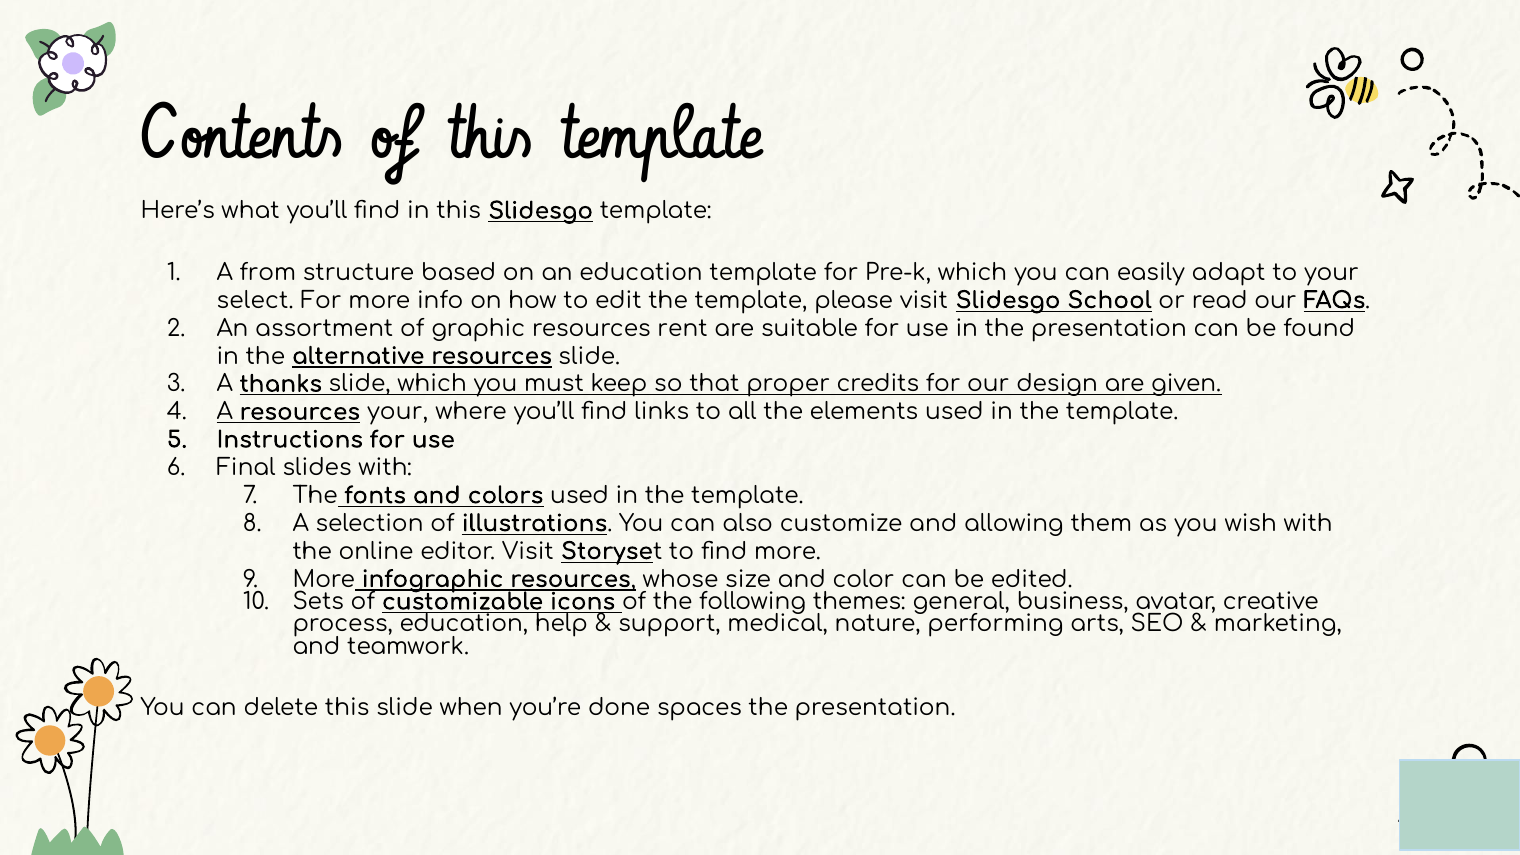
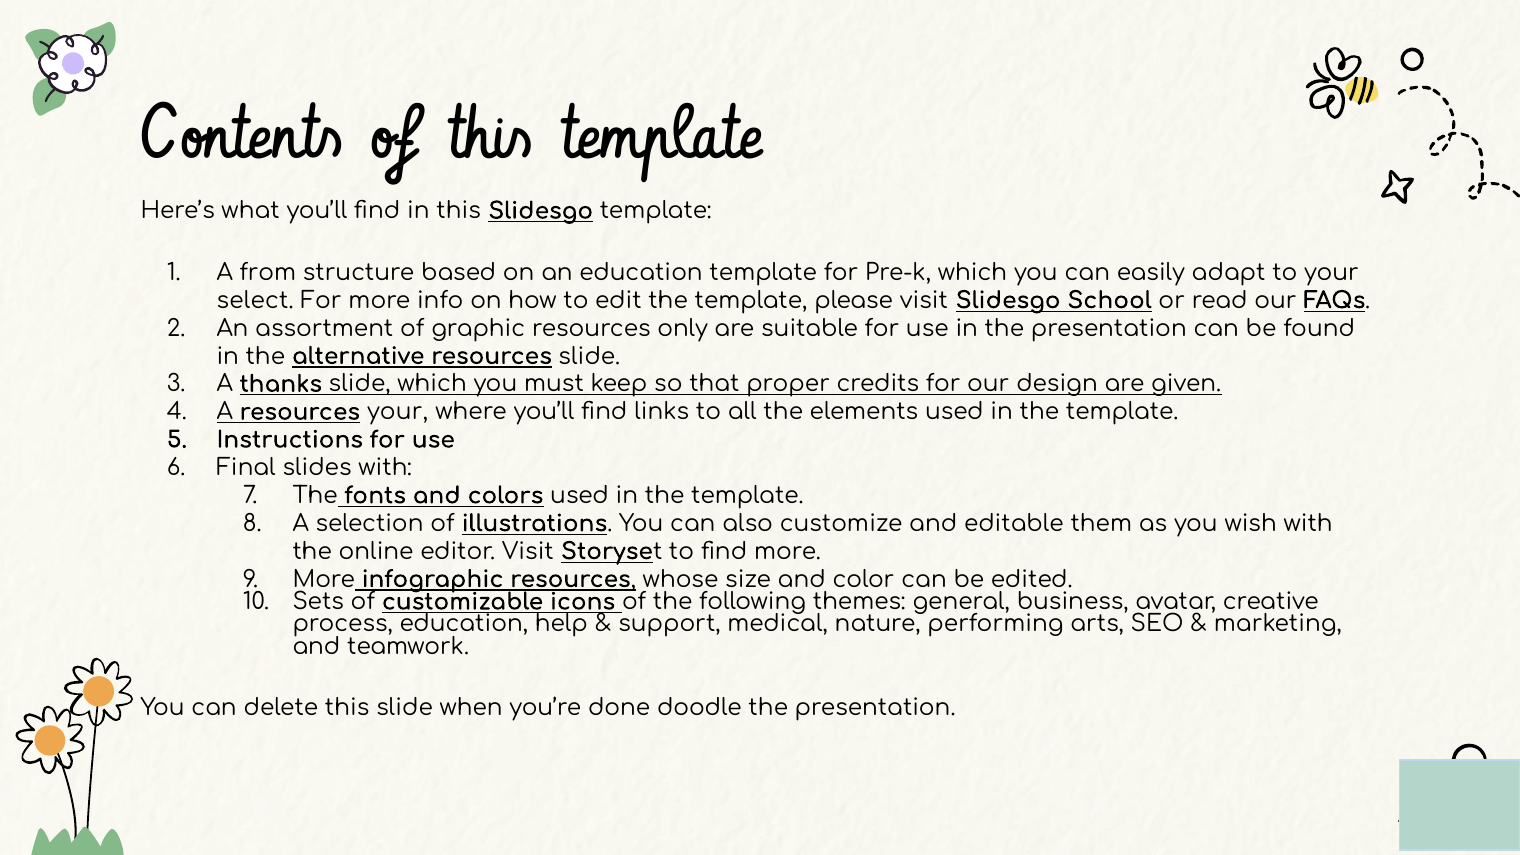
rent: rent -> only
allowing: allowing -> editable
spaces: spaces -> doodle
